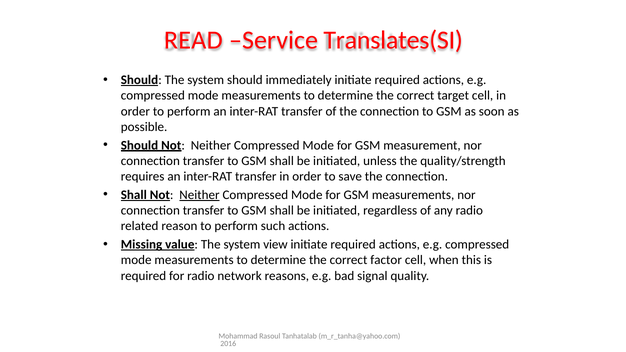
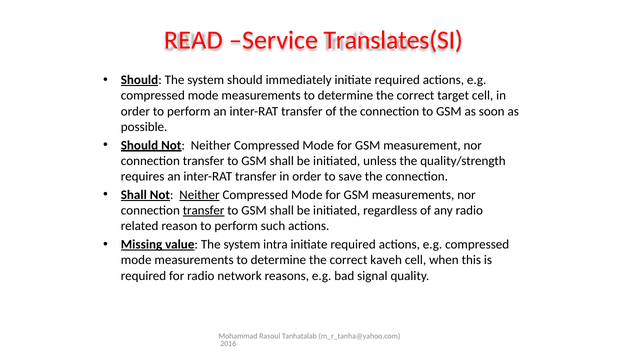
transfer at (204, 211) underline: none -> present
view: view -> intra
factor: factor -> kaveh
